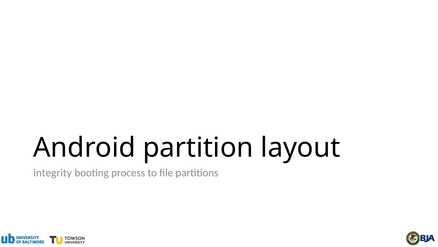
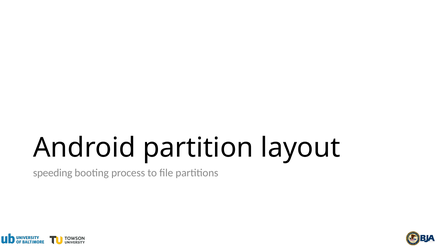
integrity: integrity -> speeding
